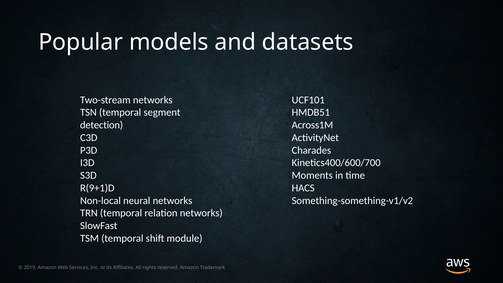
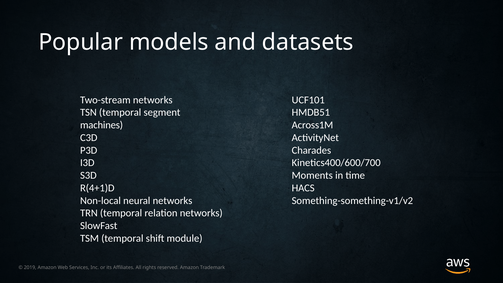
detection: detection -> machines
R(9+1)D: R(9+1)D -> R(4+1)D
